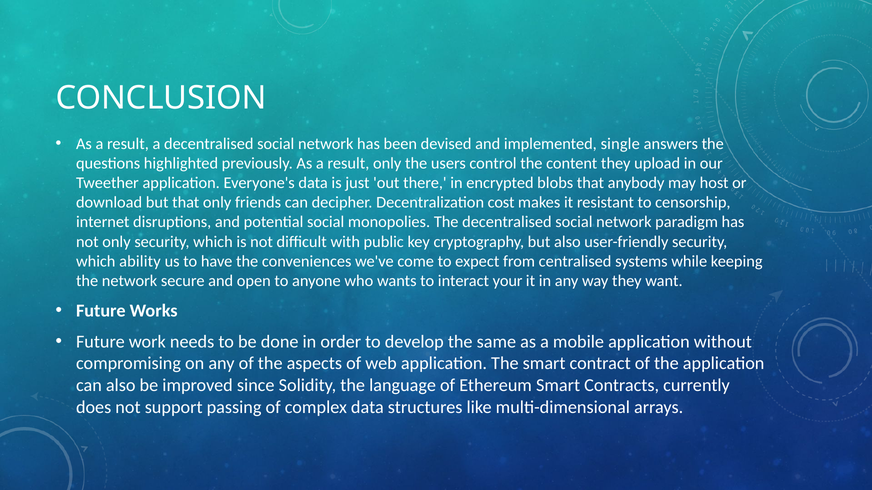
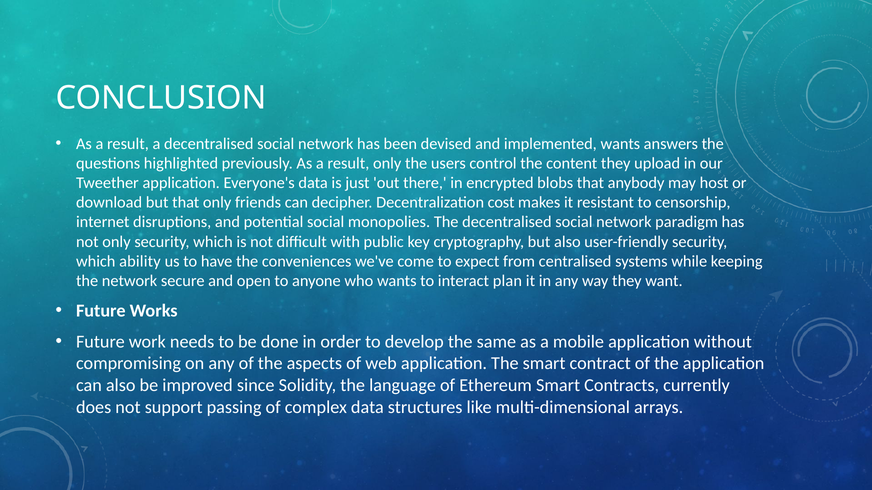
implemented single: single -> wants
your: your -> plan
